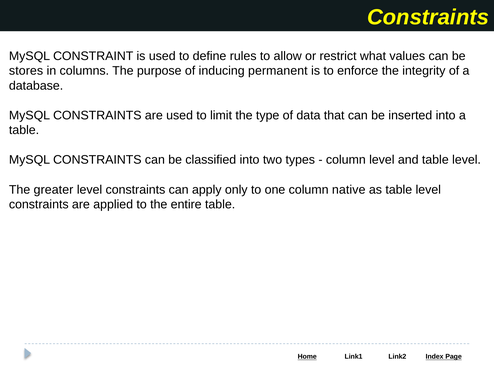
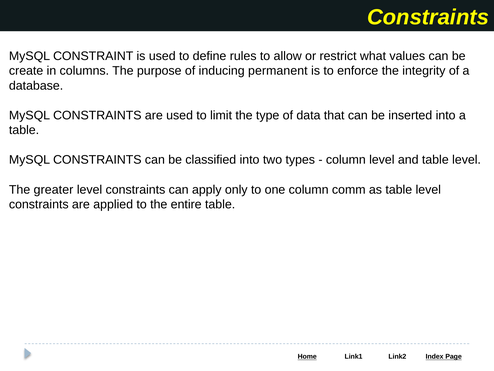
stores: stores -> create
native: native -> comm
